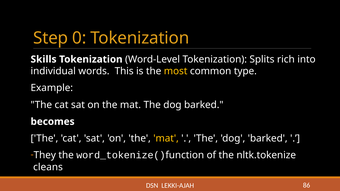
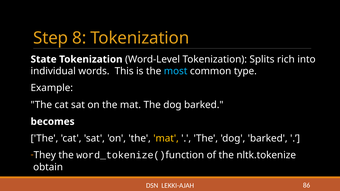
0: 0 -> 8
Skills: Skills -> State
most colour: yellow -> light blue
cleans: cleans -> obtain
